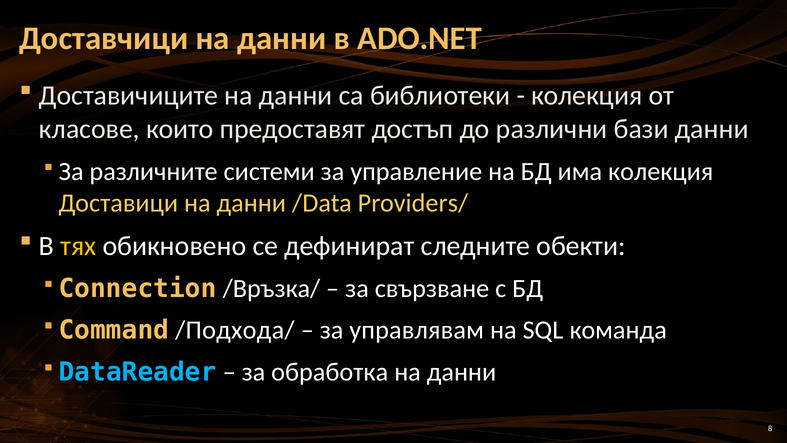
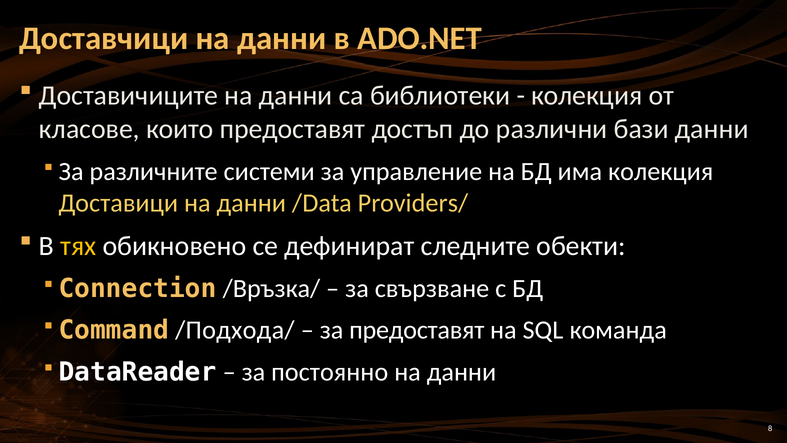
за управлявам: управлявам -> предоставят
DataReader colour: light blue -> white
обработка: обработка -> постоянно
